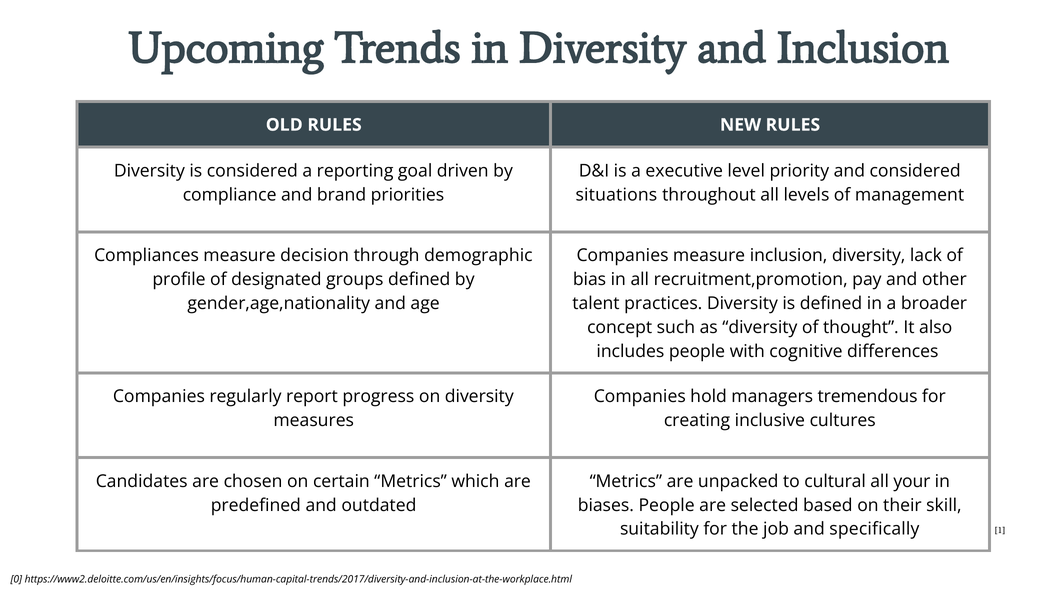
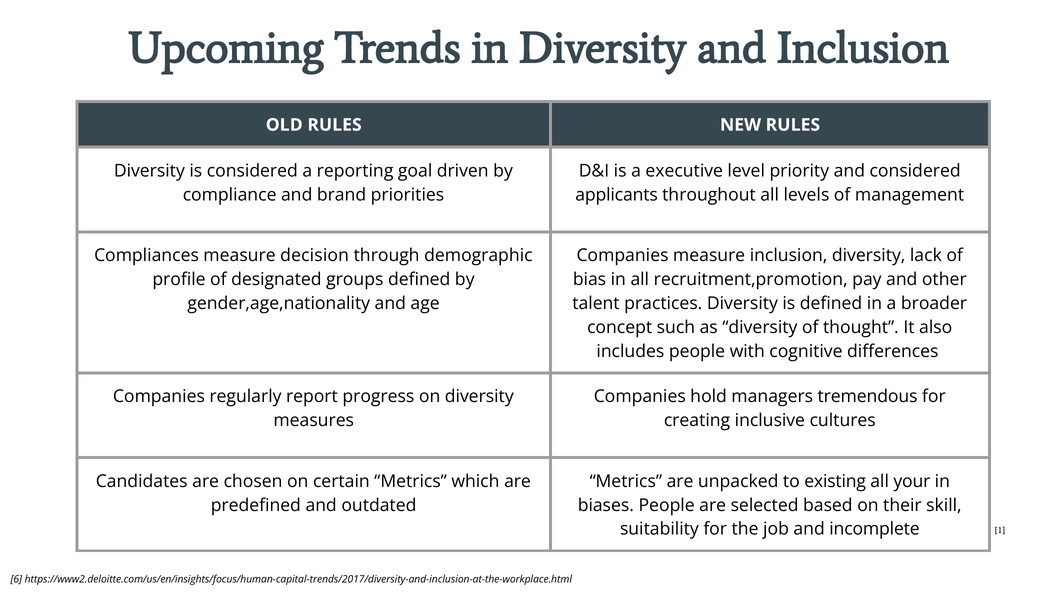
situations: situations -> applicants
cultural: cultural -> existing
specifically: specifically -> incomplete
0: 0 -> 6
